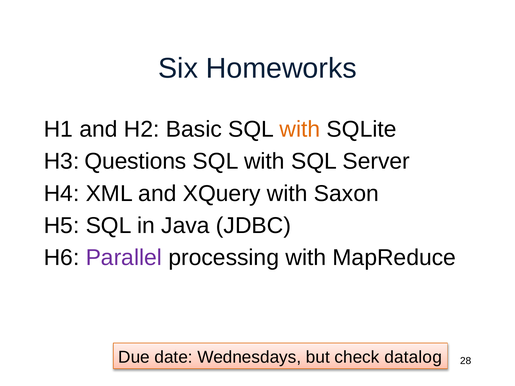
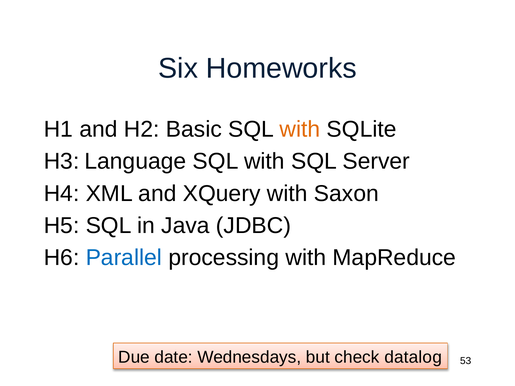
Questions: Questions -> Language
Parallel colour: purple -> blue
28: 28 -> 53
